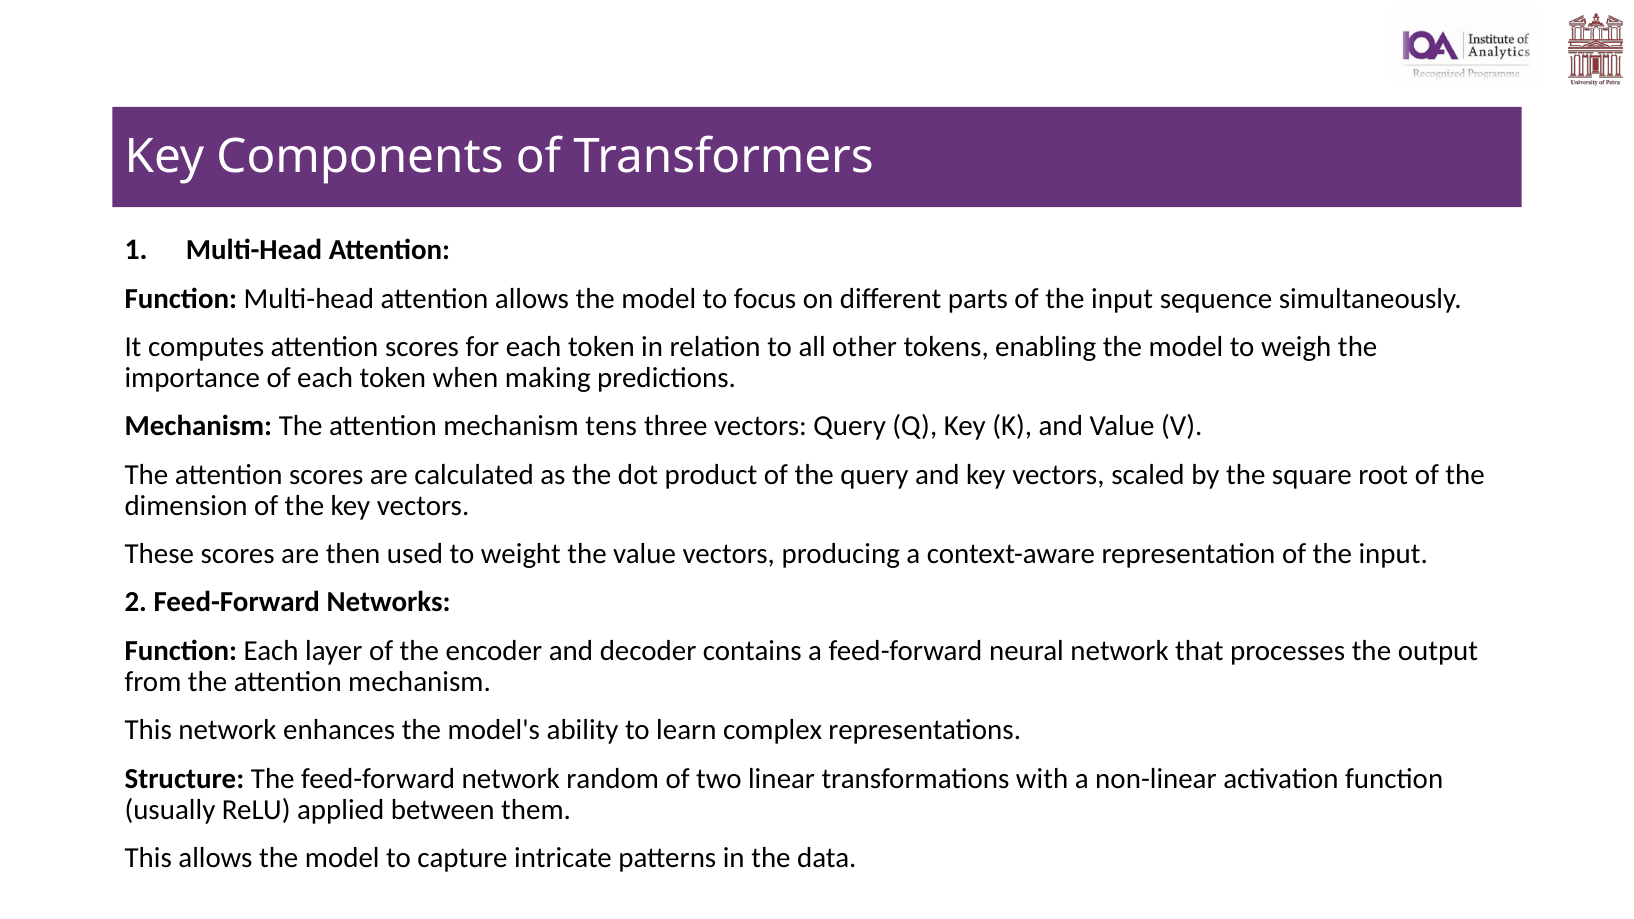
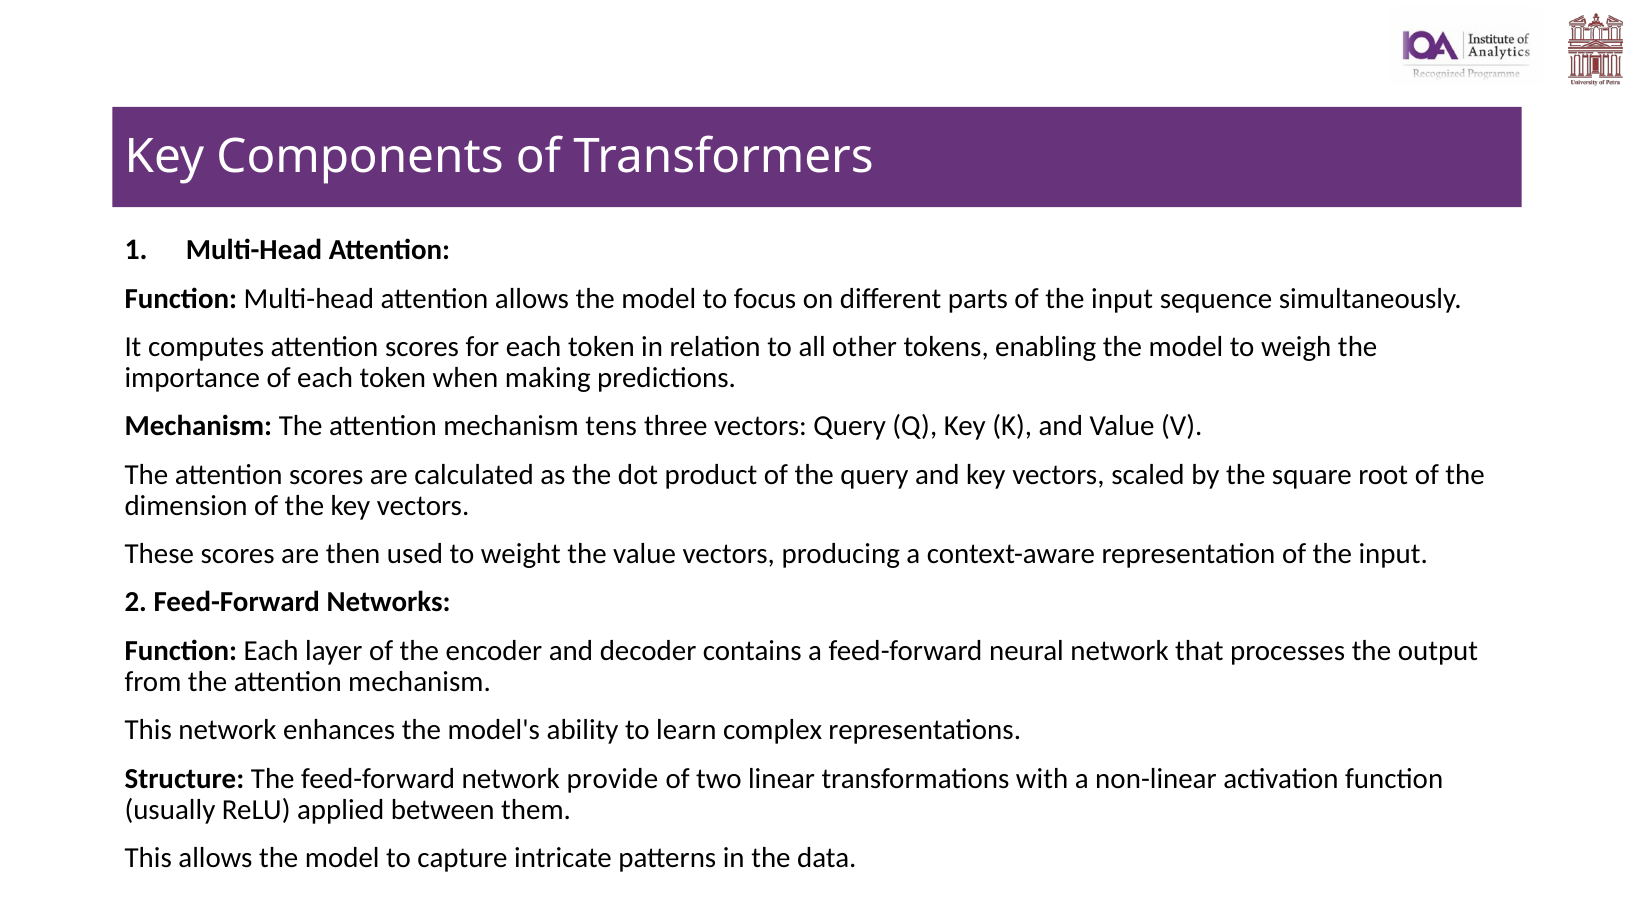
random: random -> provide
